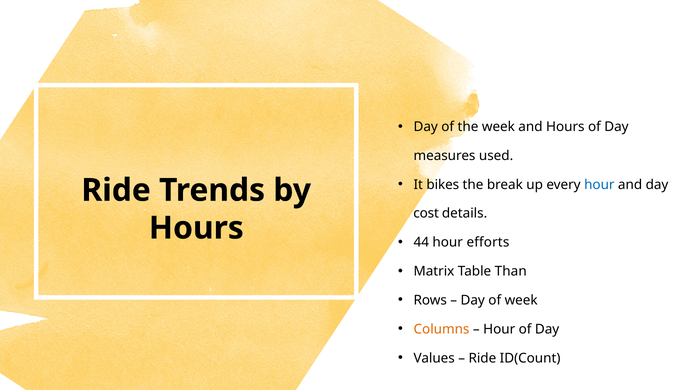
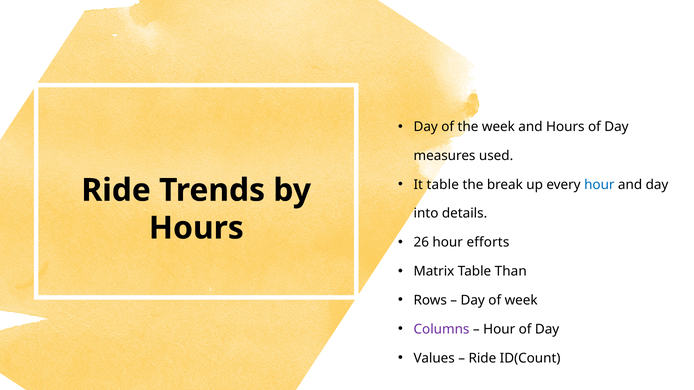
It bikes: bikes -> table
cost: cost -> into
44: 44 -> 26
Columns colour: orange -> purple
